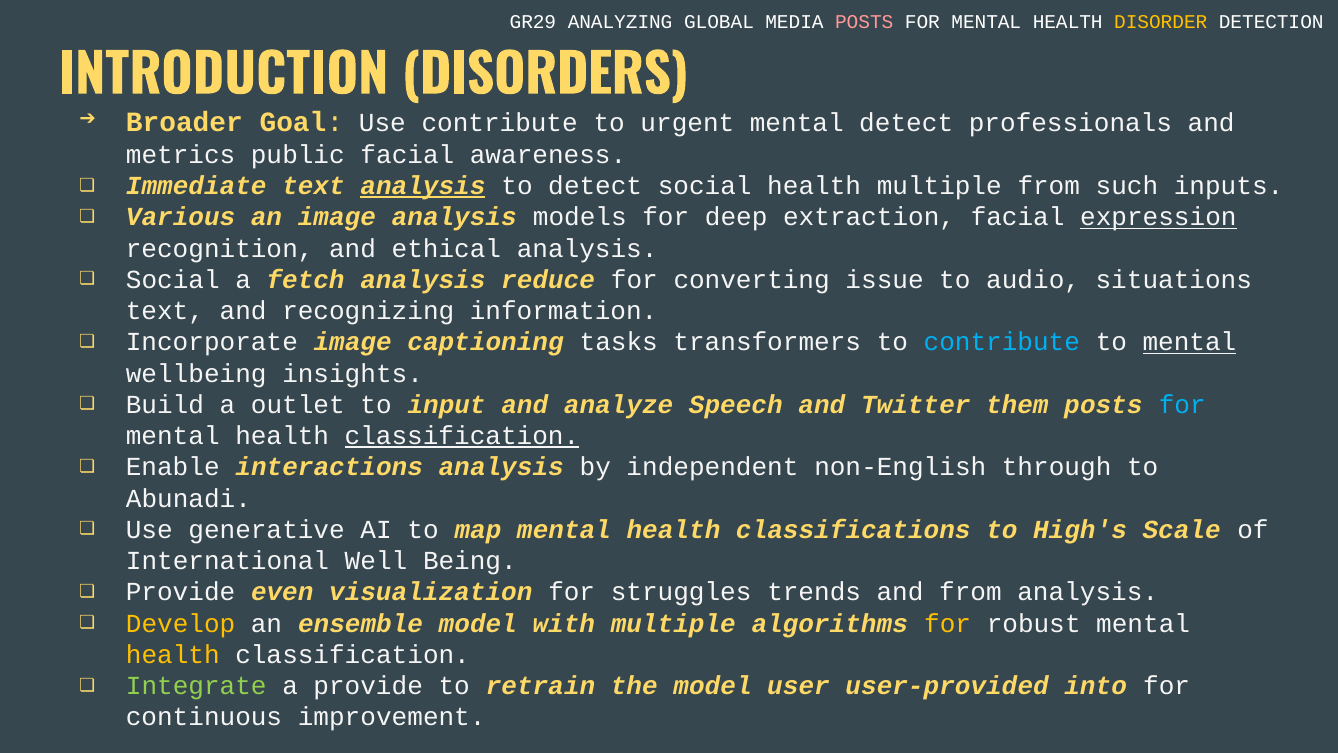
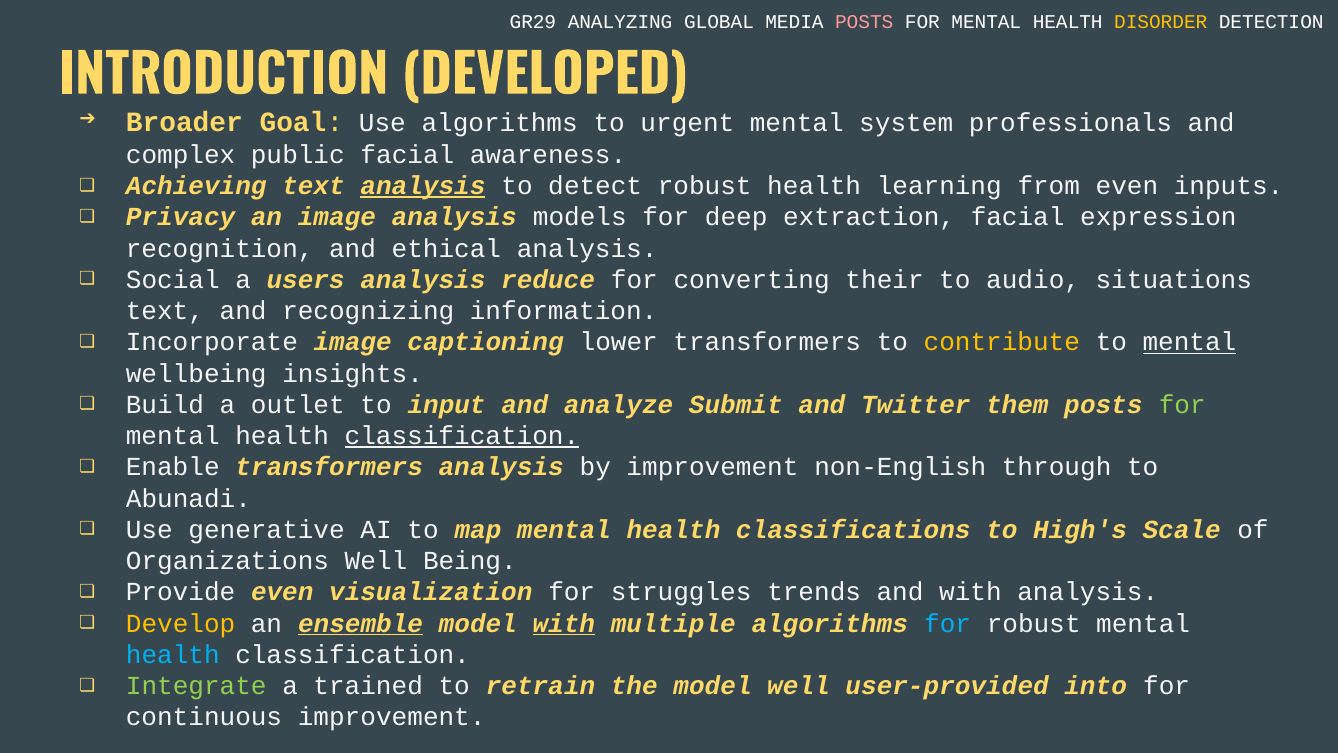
DISORDERS: DISORDERS -> DEVELOPED
Use contribute: contribute -> algorithms
mental detect: detect -> system
metrics: metrics -> complex
Immediate: Immediate -> Achieving
detect social: social -> robust
health multiple: multiple -> learning
from such: such -> even
Various: Various -> Privacy
expression underline: present -> none
fetch: fetch -> users
issue: issue -> their
tasks: tasks -> lower
contribute at (1002, 342) colour: light blue -> yellow
Speech: Speech -> Submit
for at (1182, 405) colour: light blue -> light green
Enable interactions: interactions -> transformers
by independent: independent -> improvement
International: International -> Organizations
and from: from -> with
ensemble underline: none -> present
with at (564, 623) underline: none -> present
for at (948, 623) colour: yellow -> light blue
health at (173, 654) colour: yellow -> light blue
a provide: provide -> trained
model user: user -> well
